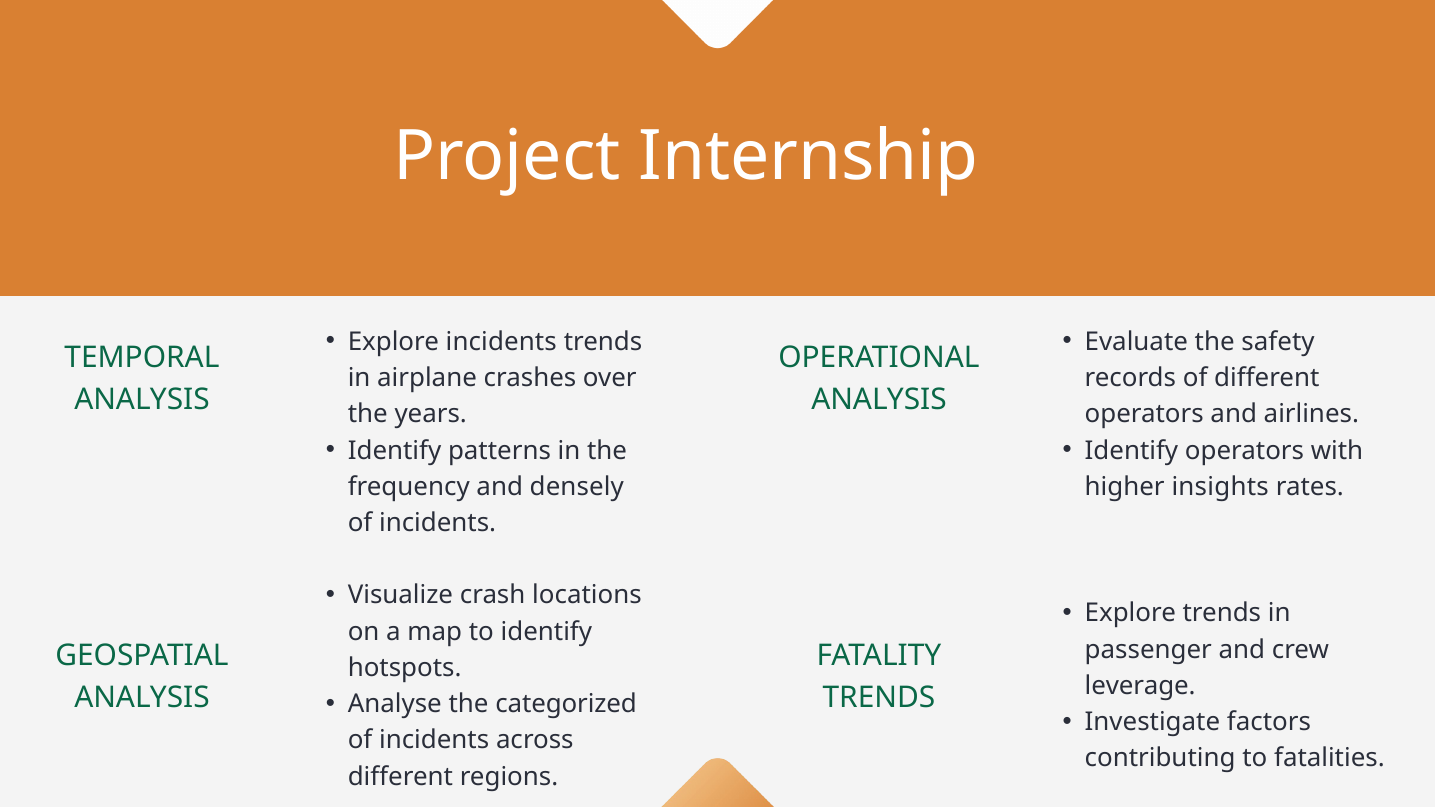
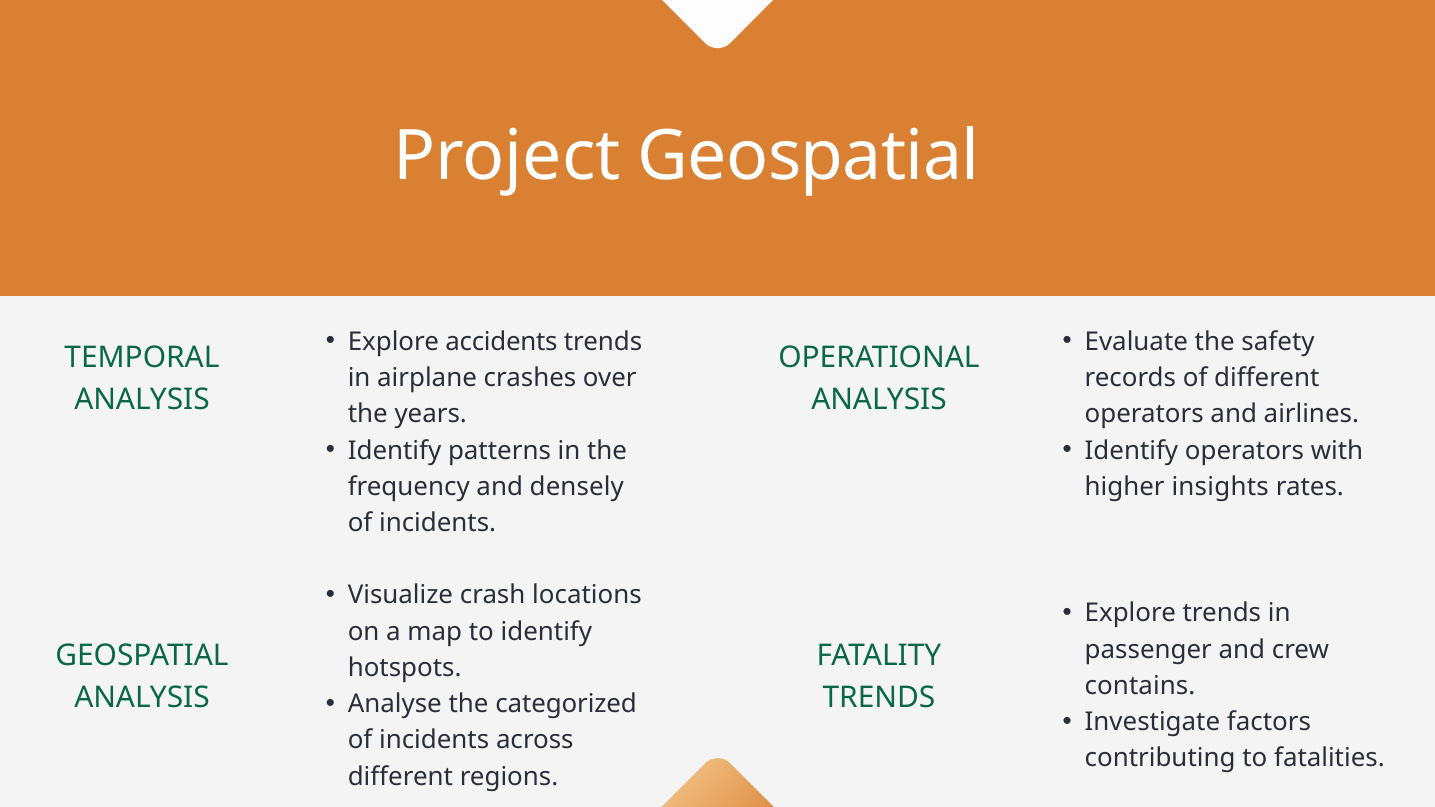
Project Internship: Internship -> Geospatial
Explore incidents: incidents -> accidents
leverage: leverage -> contains
